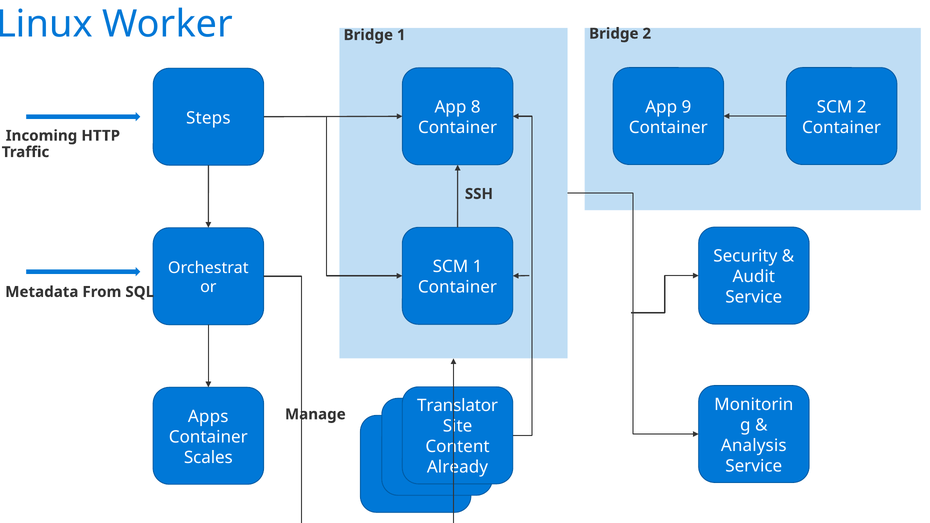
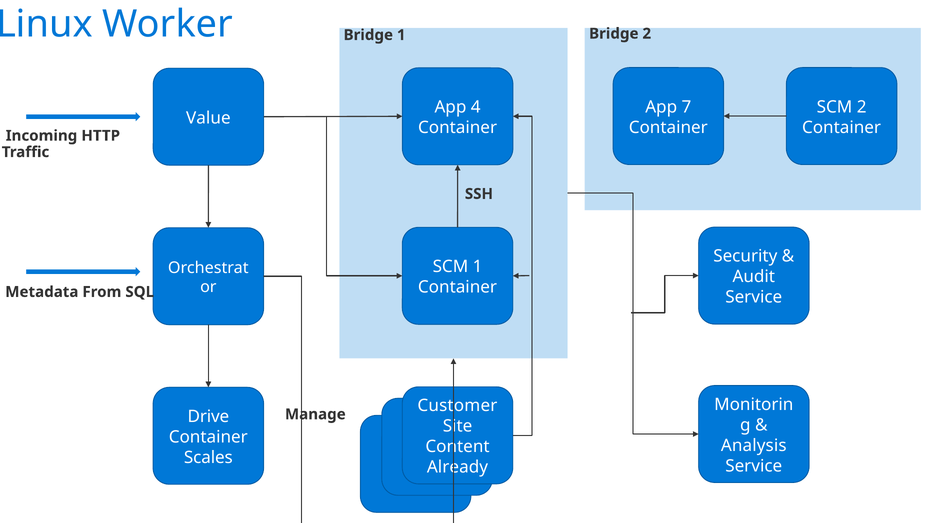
9: 9 -> 7
8: 8 -> 4
Steps: Steps -> Value
Translator: Translator -> Customer
Apps: Apps -> Drive
